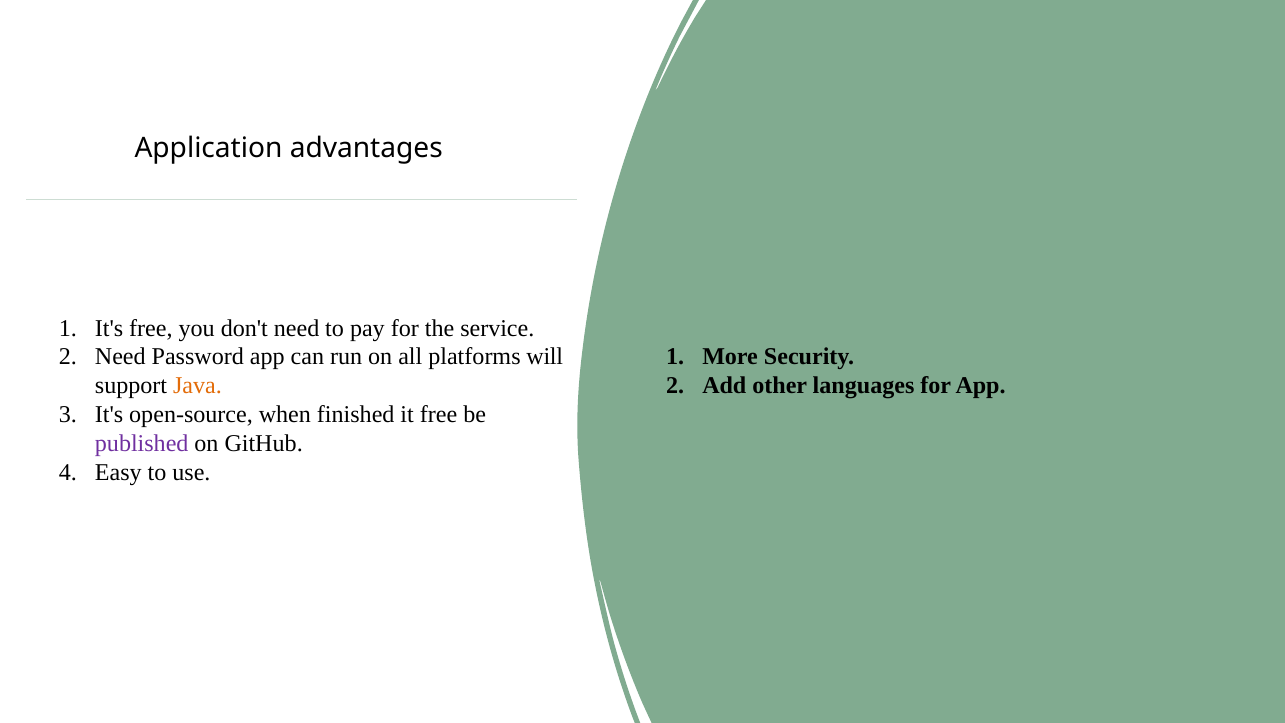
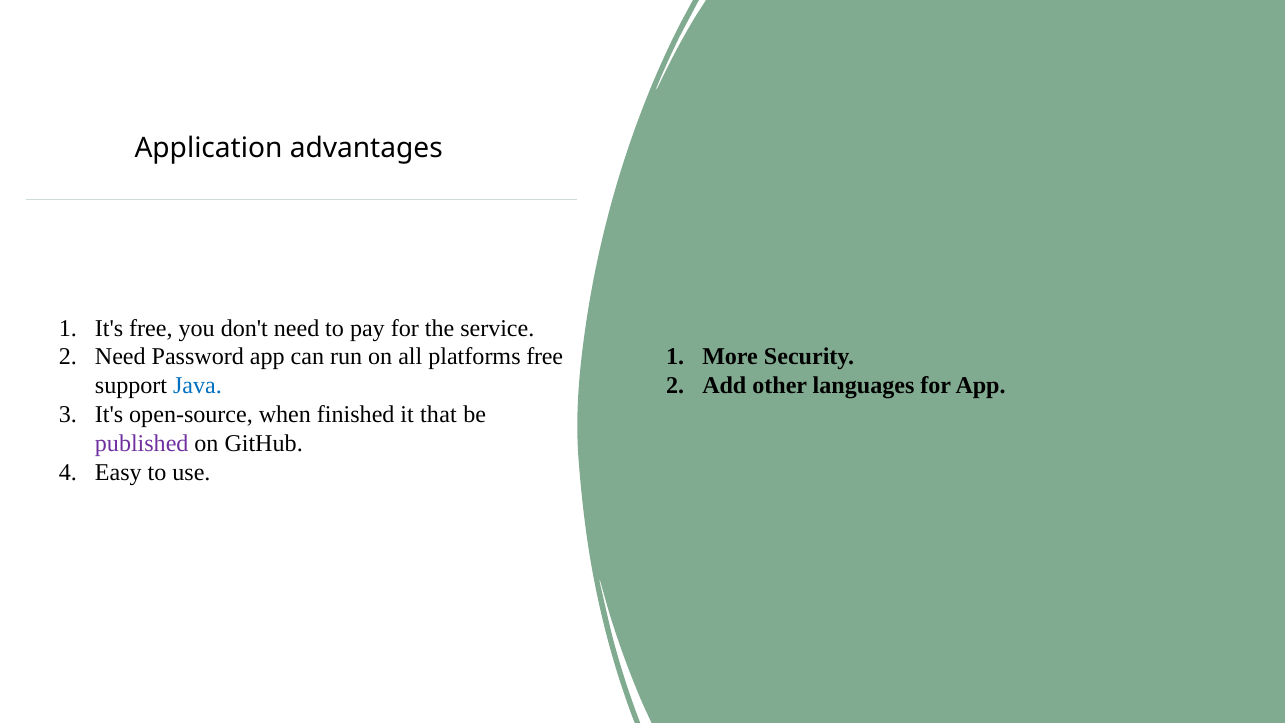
platforms will: will -> free
Java colour: orange -> blue
it free: free -> that
